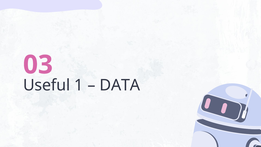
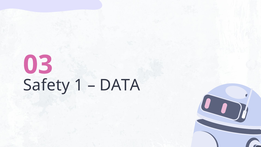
Useful: Useful -> Safety
